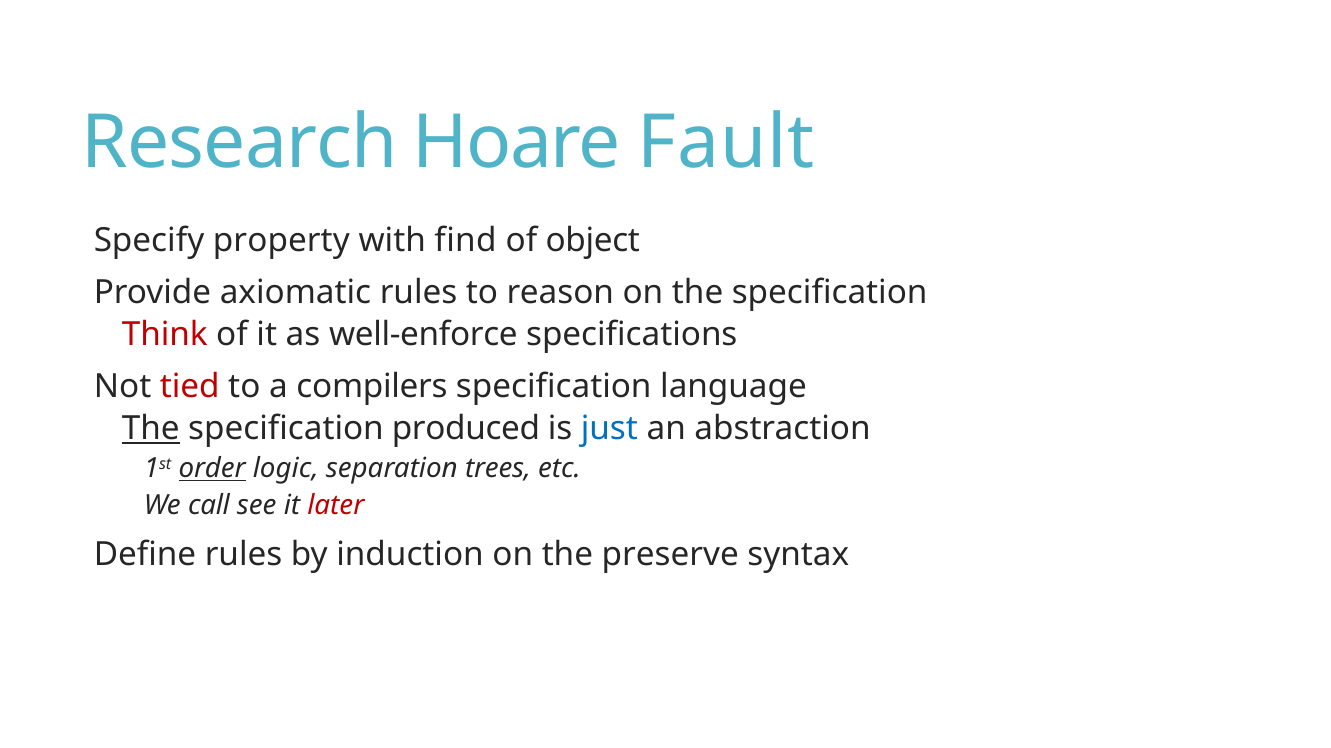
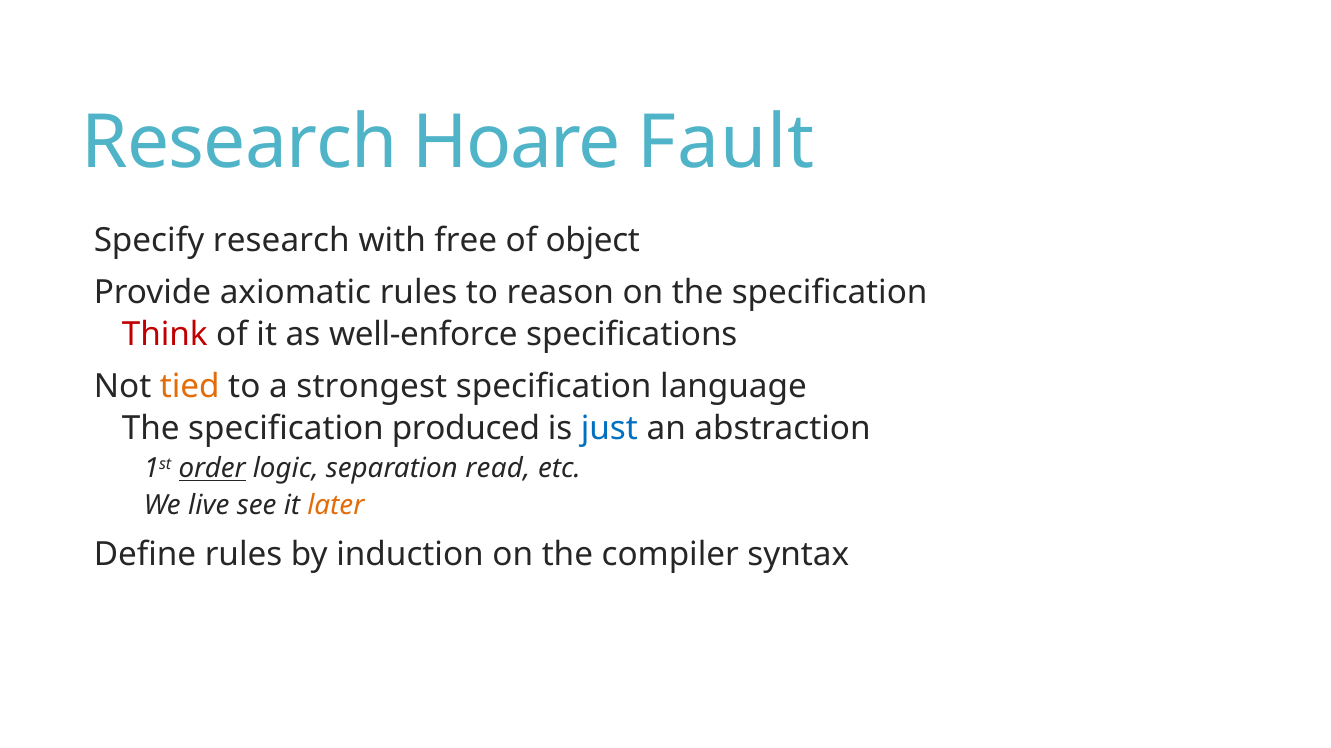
Specify property: property -> research
find: find -> free
tied colour: red -> orange
compilers: compilers -> strongest
The at (151, 429) underline: present -> none
trees: trees -> read
call: call -> live
later colour: red -> orange
preserve: preserve -> compiler
